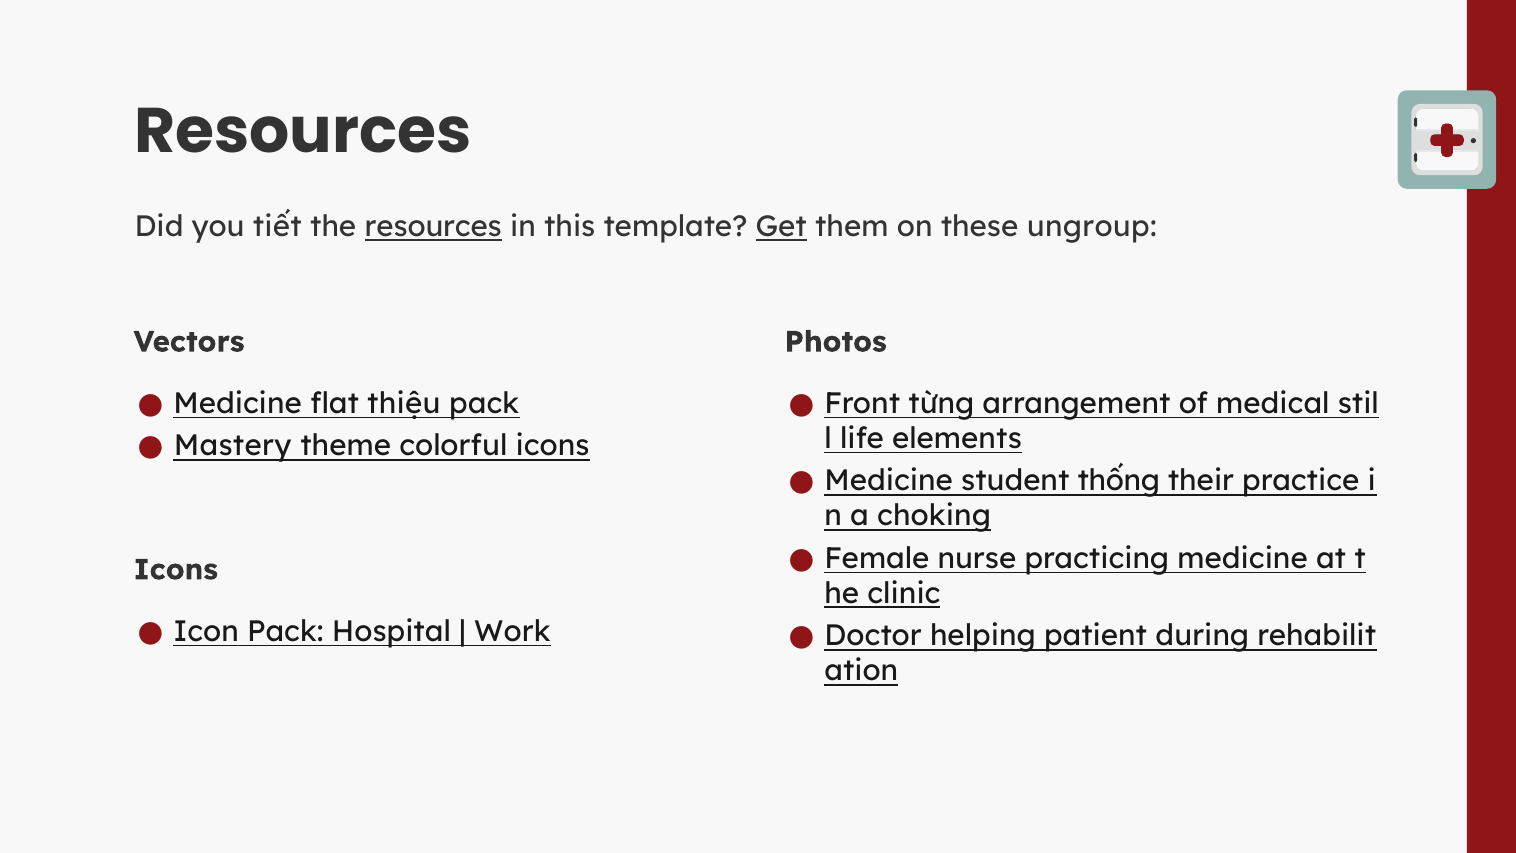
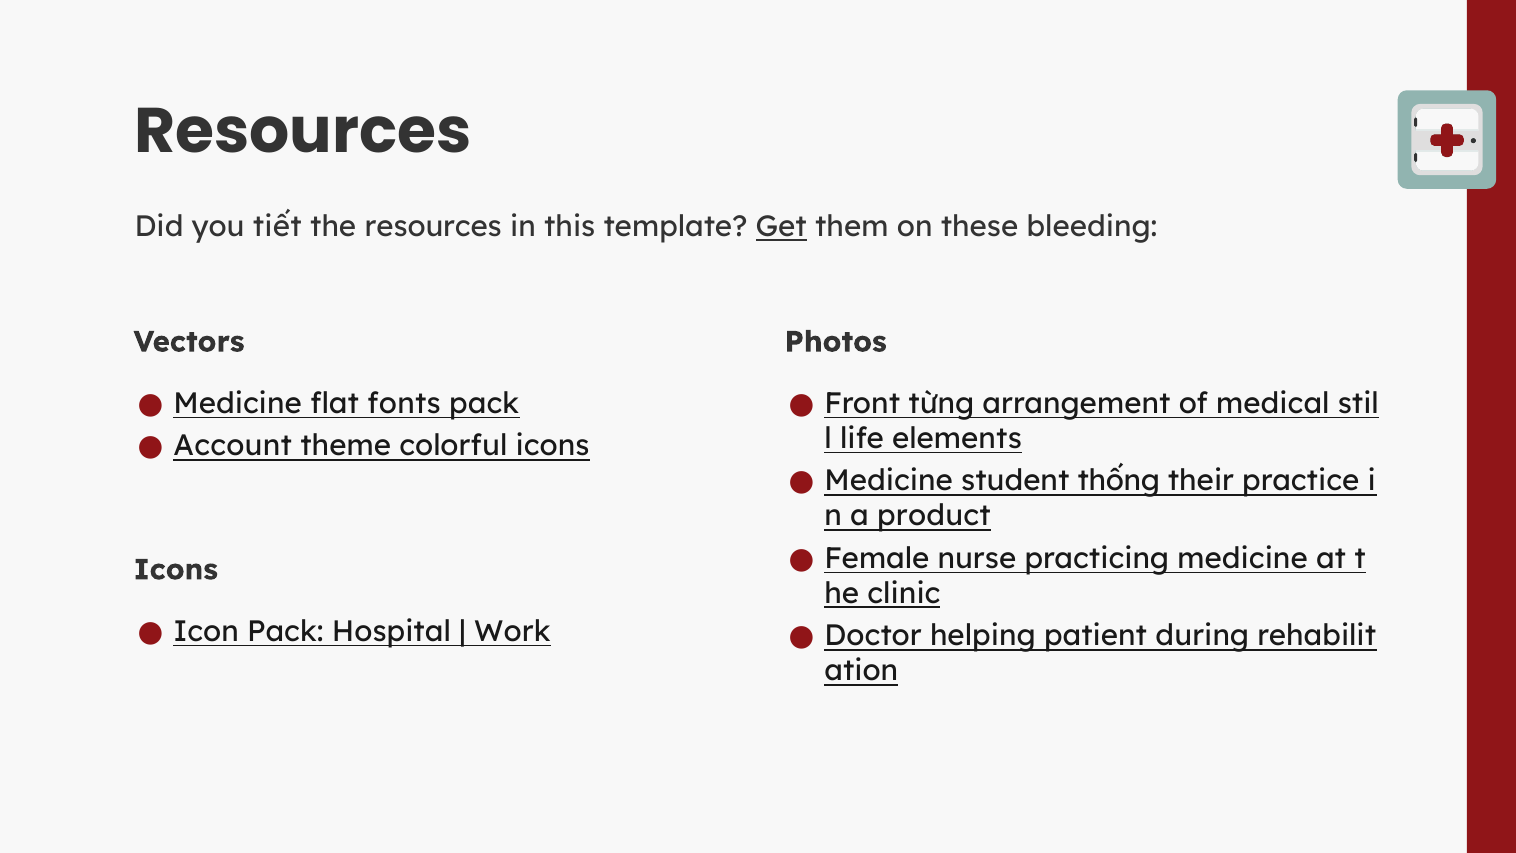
resources at (433, 227) underline: present -> none
ungroup: ungroup -> bleeding
thiệu: thiệu -> fonts
Mastery: Mastery -> Account
choking: choking -> product
